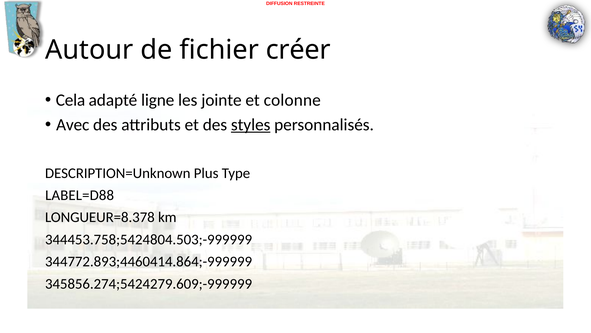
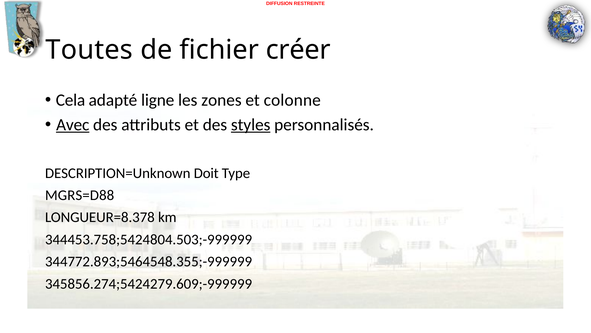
Autour: Autour -> Toutes
jointe: jointe -> zones
Avec underline: none -> present
Plus: Plus -> Doit
LABEL=D88: LABEL=D88 -> MGRS=D88
344772.893;4460414.864;-999999: 344772.893;4460414.864;-999999 -> 344772.893;5464548.355;-999999
